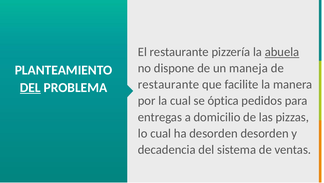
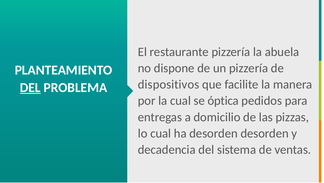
abuela underline: present -> none
un maneja: maneja -> pizzería
restaurante at (169, 84): restaurante -> dispositivos
